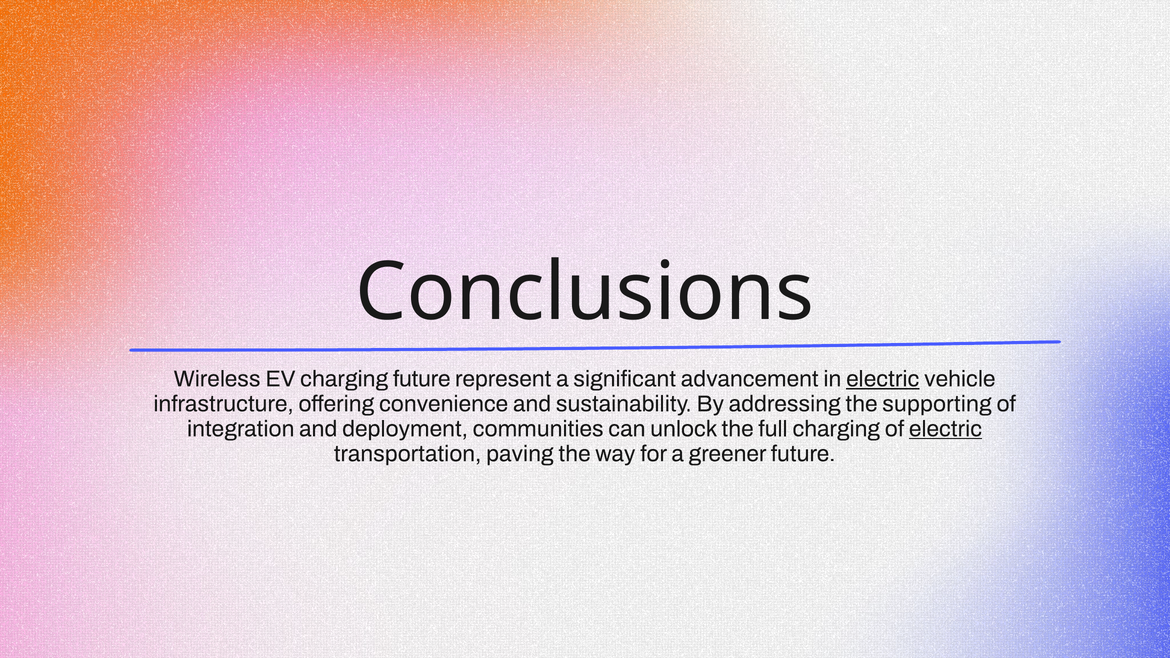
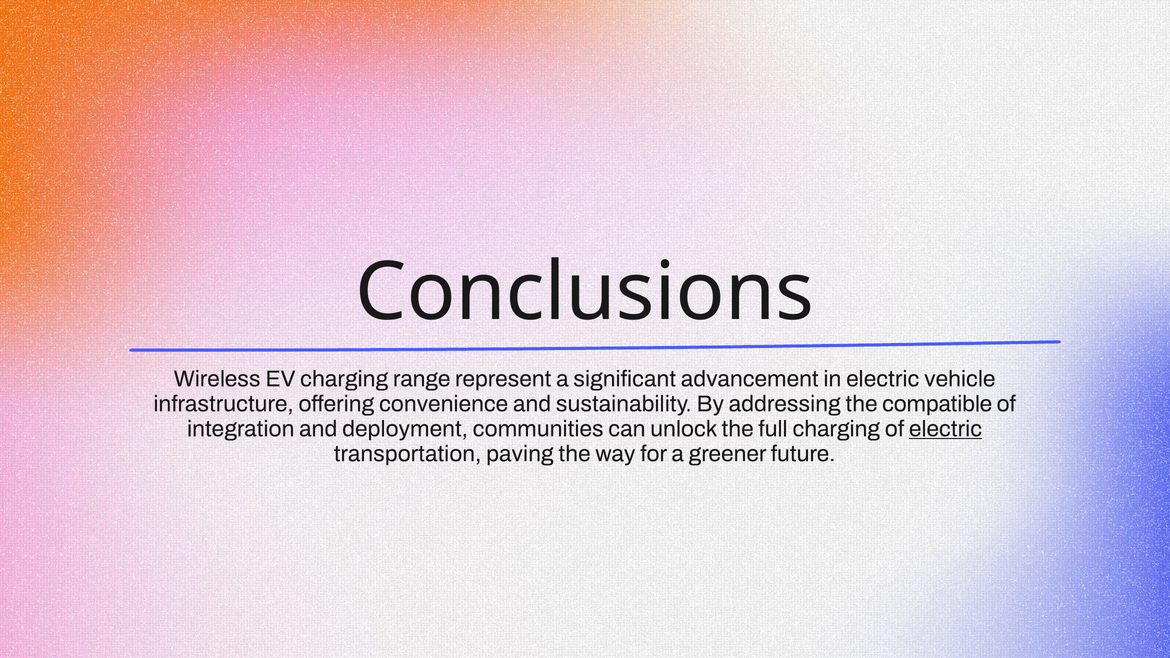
charging future: future -> range
electric at (883, 379) underline: present -> none
supporting: supporting -> compatible
